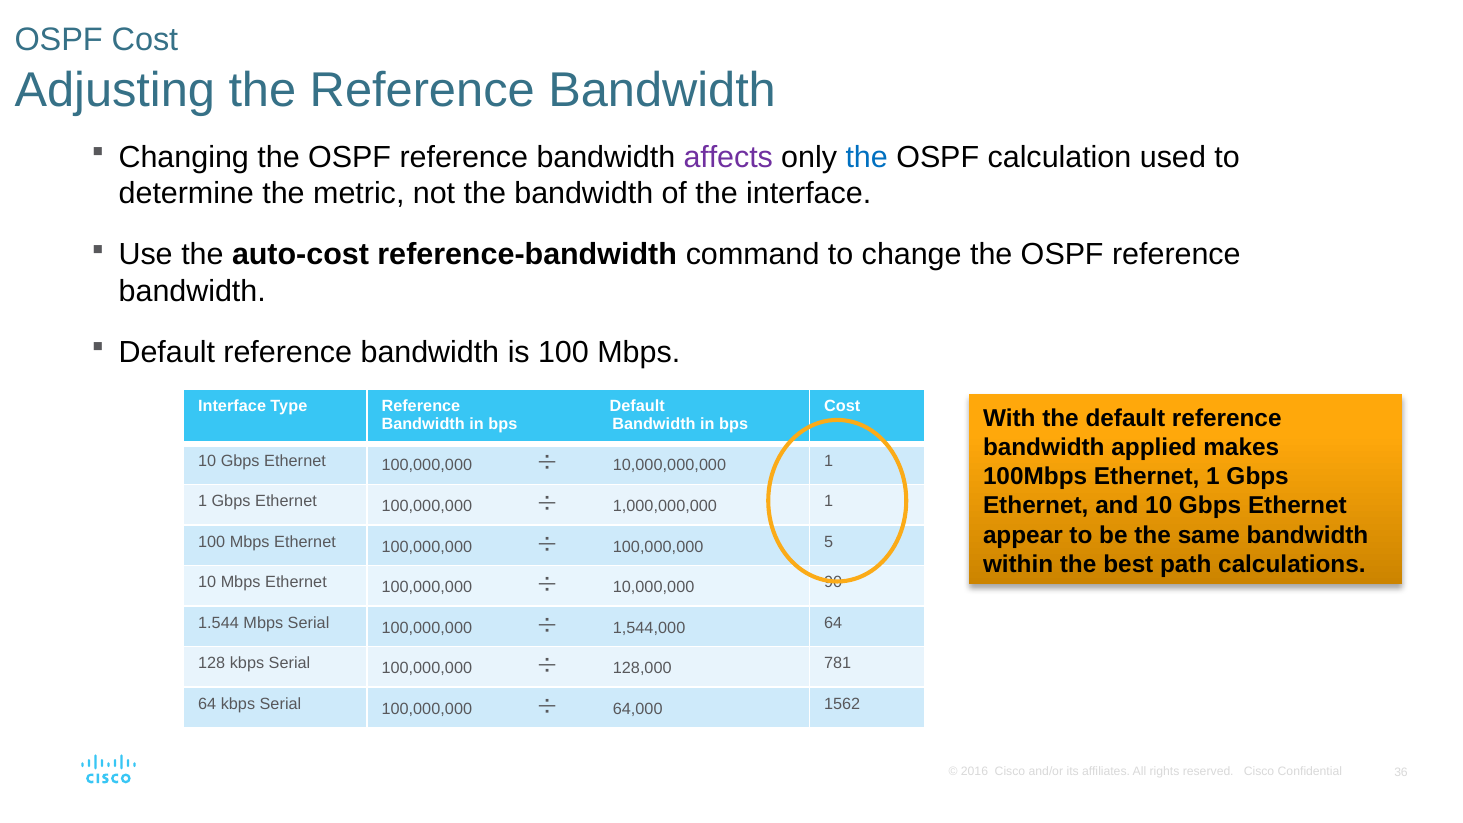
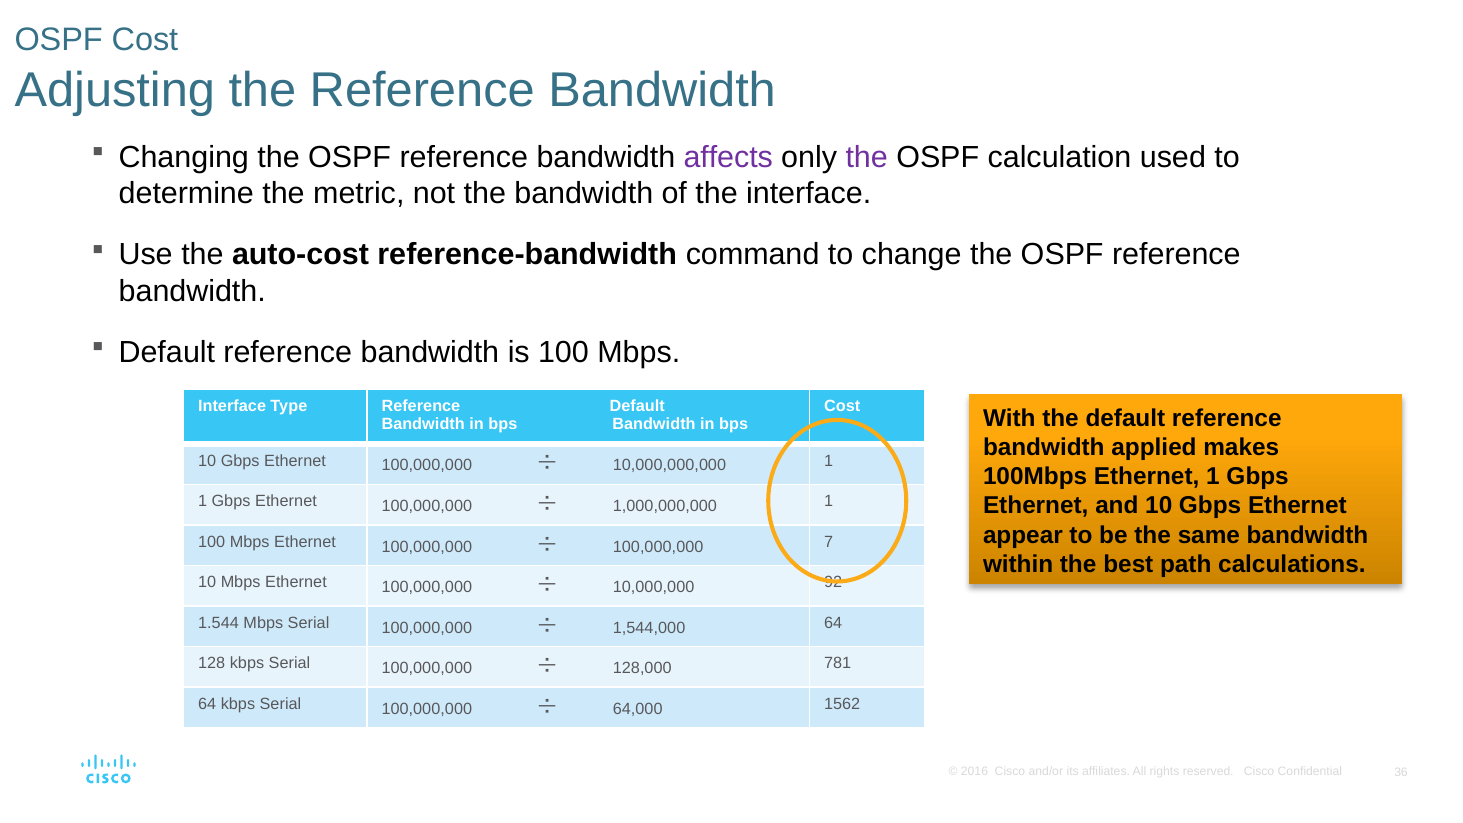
the at (867, 157) colour: blue -> purple
5: 5 -> 7
90: 90 -> 92
